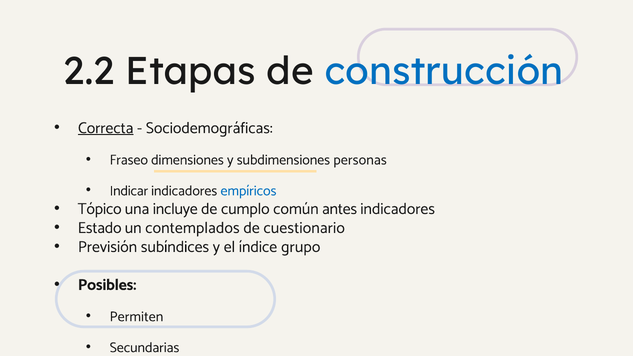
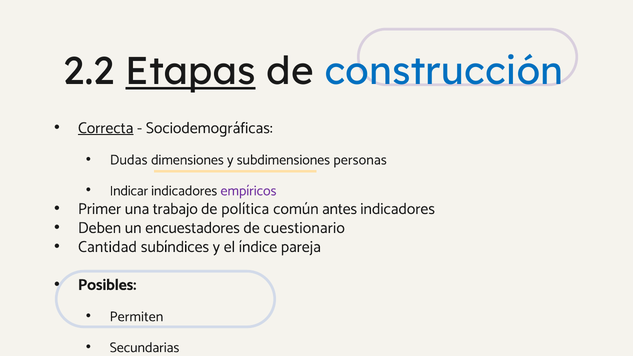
Etapas underline: none -> present
Fraseo: Fraseo -> Dudas
empíricos colour: blue -> purple
Tópico: Tópico -> Primer
incluye: incluye -> trabajo
cumplo: cumplo -> política
Estado: Estado -> Deben
contemplados: contemplados -> encuestadores
Previsión: Previsión -> Cantidad
grupo: grupo -> pareja
